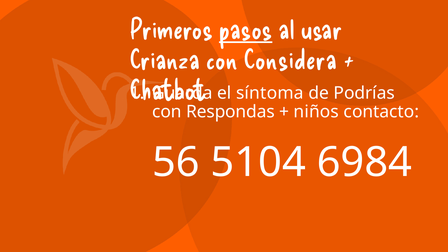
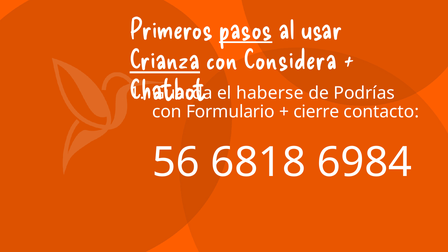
Crianza underline: none -> present
síntoma: síntoma -> haberse
Respondas: Respondas -> Formulario
niños: niños -> cierre
5104: 5104 -> 6818
